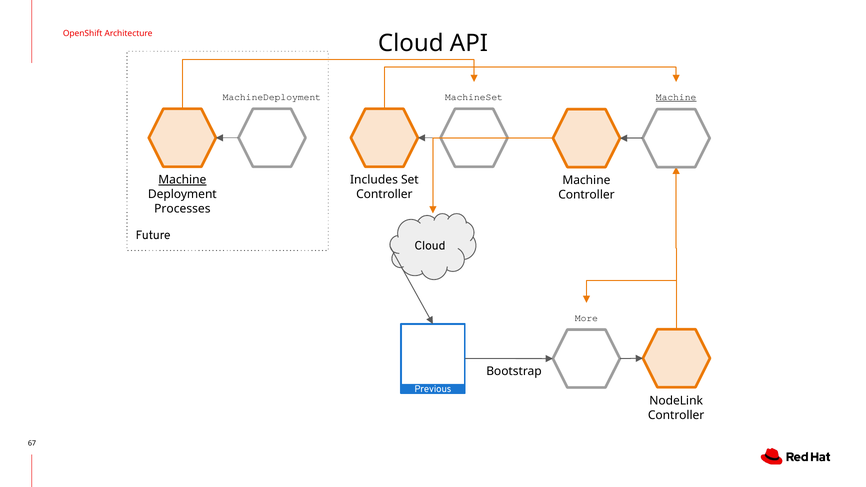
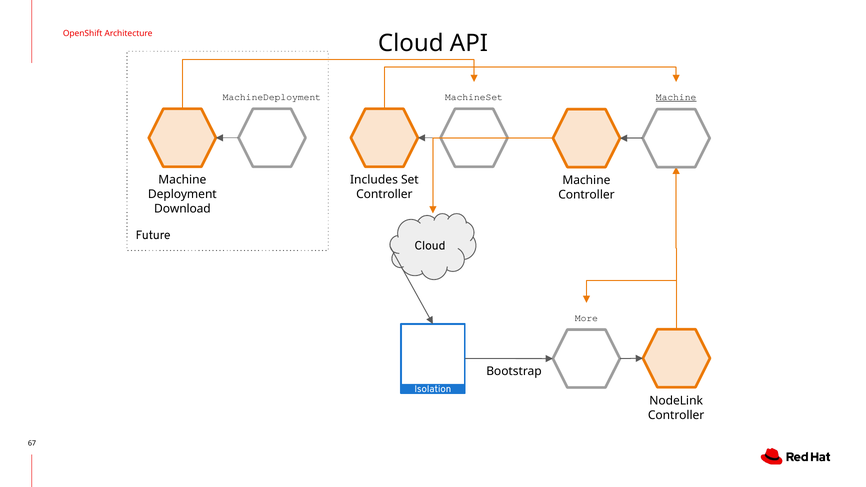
Machine at (182, 180) underline: present -> none
Processes: Processes -> Download
Previous: Previous -> Isolation
